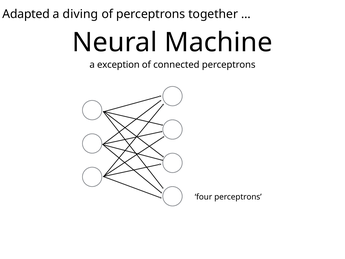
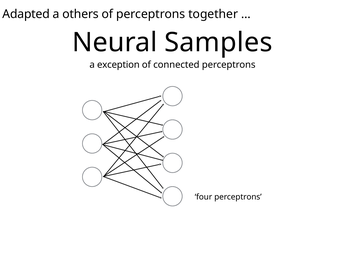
diving: diving -> others
Machine: Machine -> Samples
